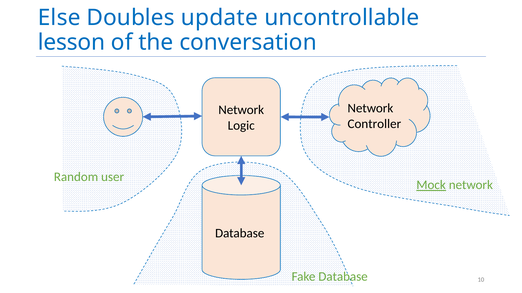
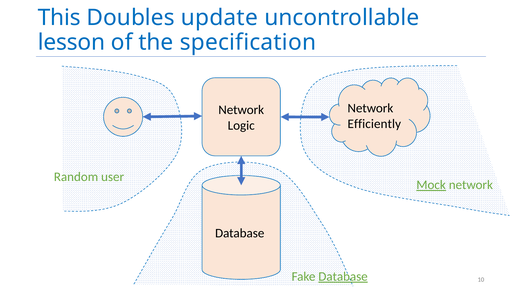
Else: Else -> This
conversation: conversation -> specification
Controller: Controller -> Efficiently
Database at (343, 277) underline: none -> present
